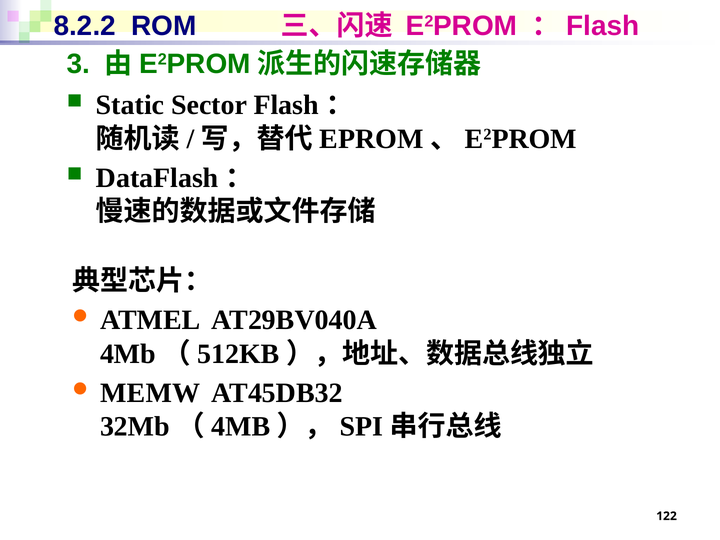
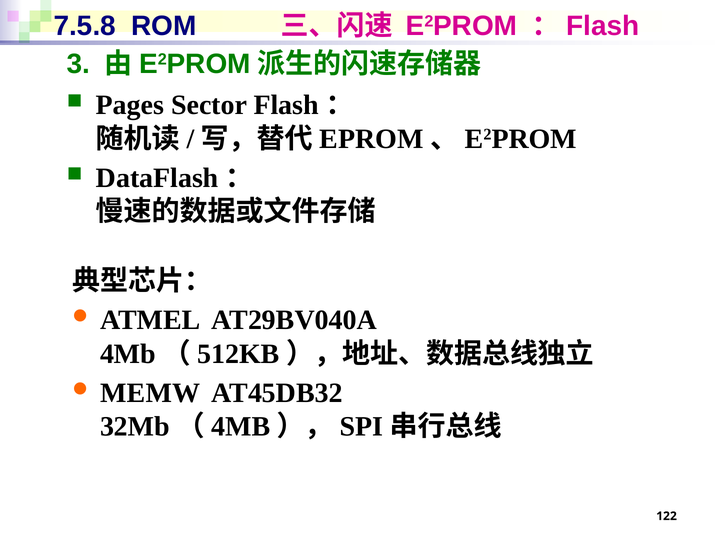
8.2.2: 8.2.2 -> 7.5.8
Static: Static -> Pages
